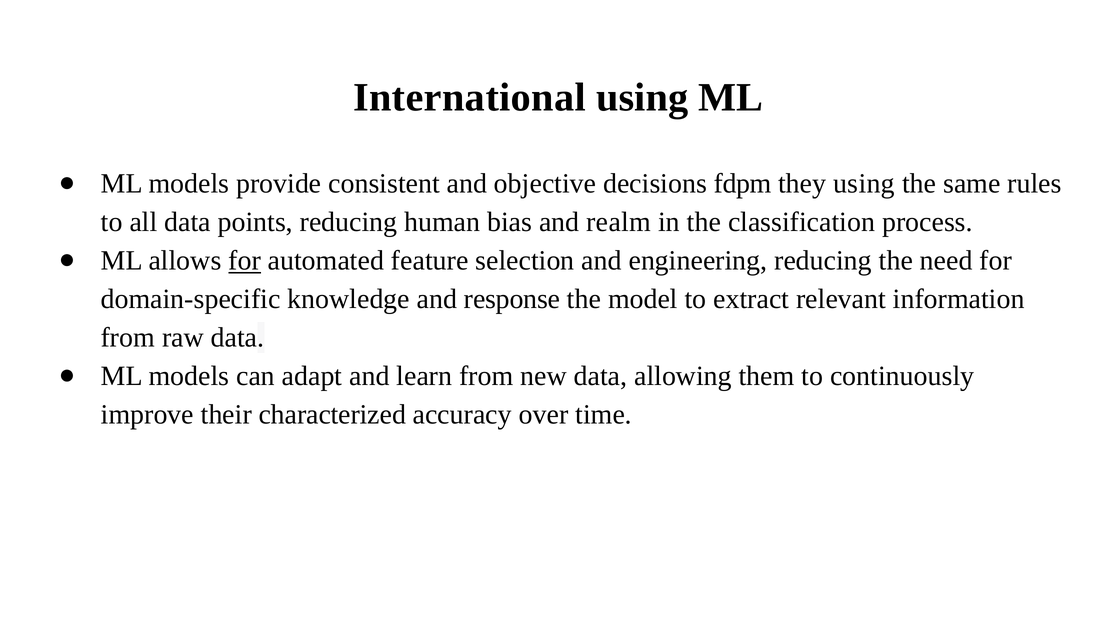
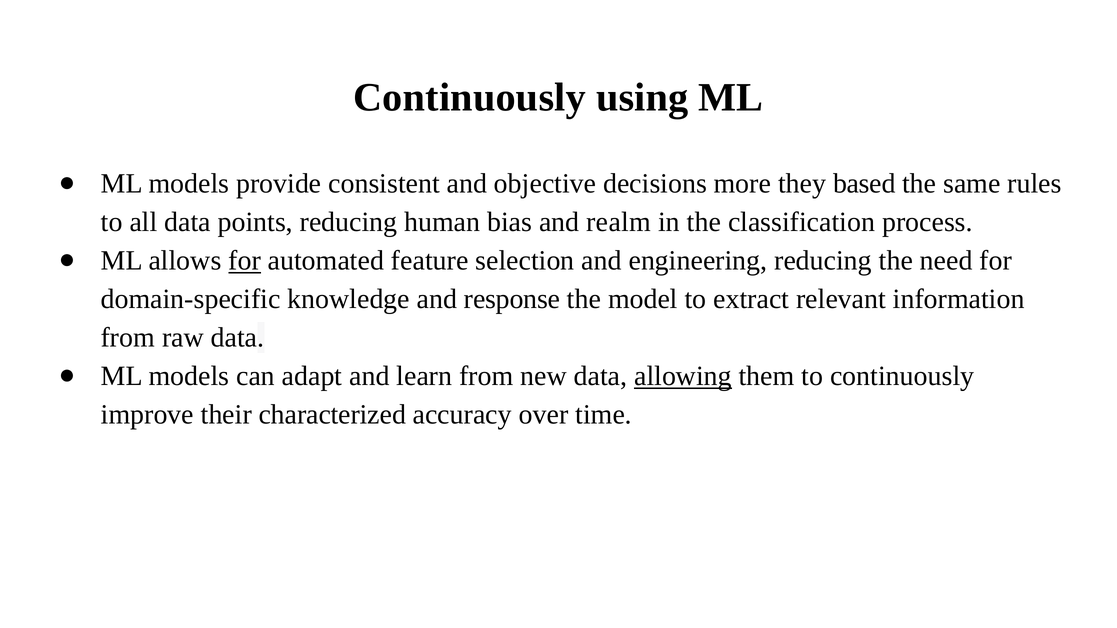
International at (469, 97): International -> Continuously
fdpm: fdpm -> more
they using: using -> based
allowing underline: none -> present
